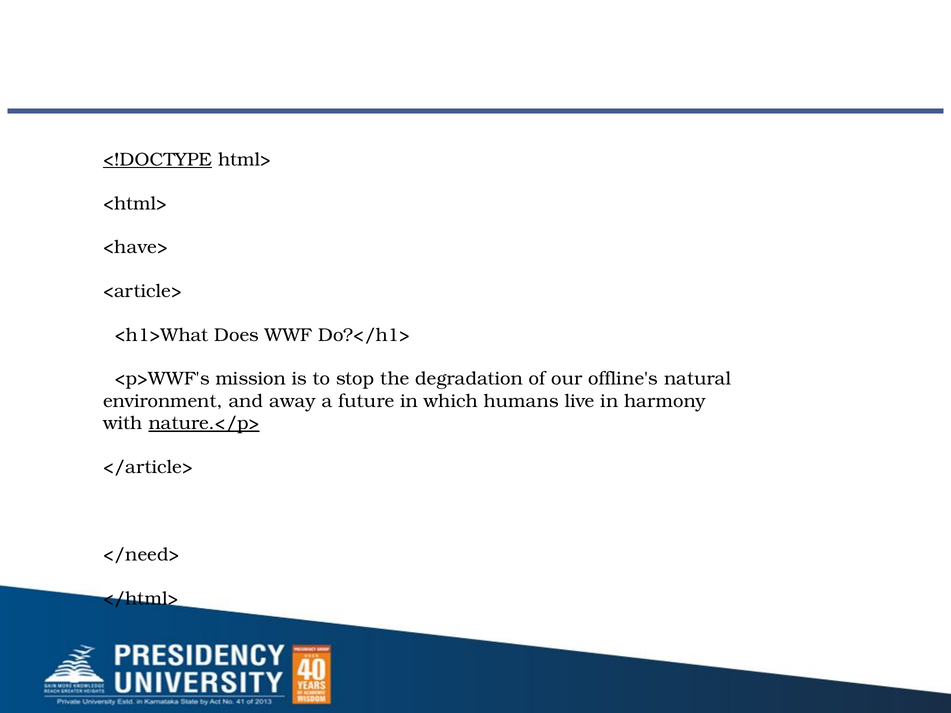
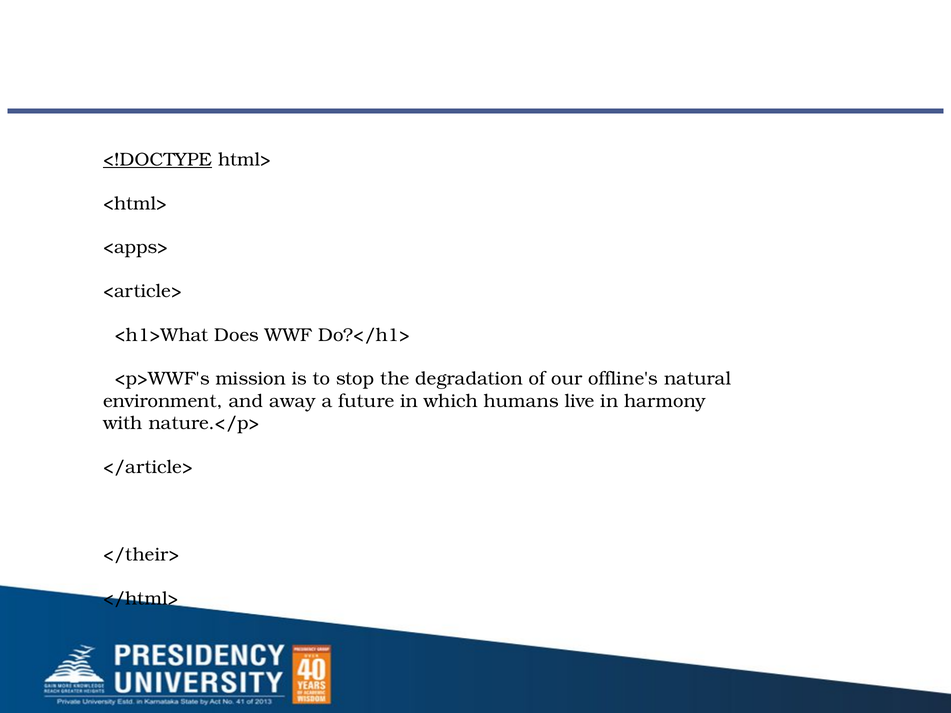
<have>: <have> -> <apps>
nature.</p> underline: present -> none
</need>: </need> -> </their>
